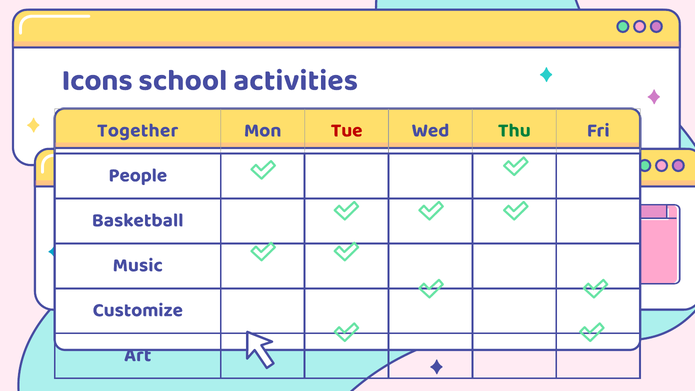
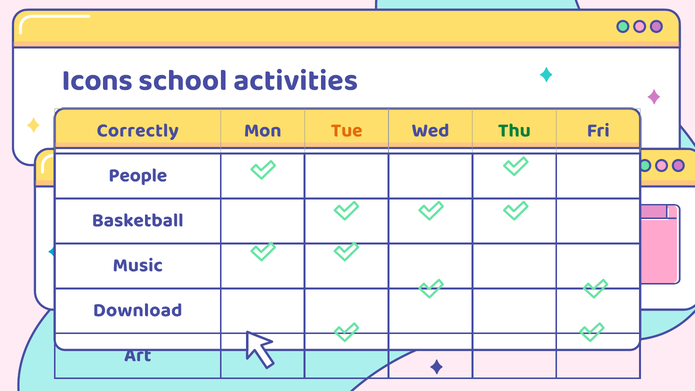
Together: Together -> Correctly
Tue colour: red -> orange
Customize: Customize -> Download
